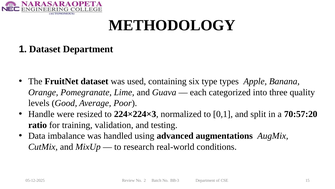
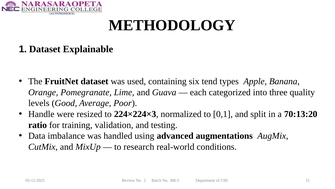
Dataset Department: Department -> Explainable
type: type -> tend
70:57:20: 70:57:20 -> 70:13:20
